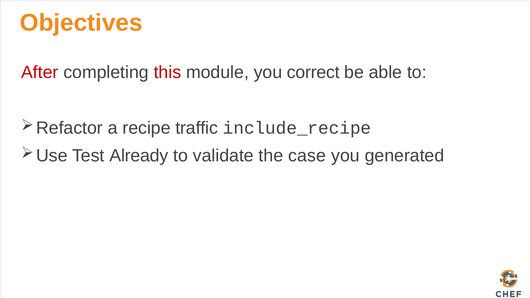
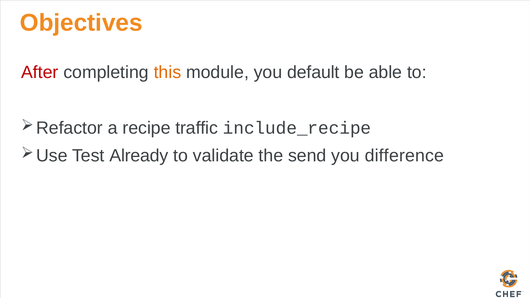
this colour: red -> orange
correct: correct -> default
case: case -> send
generated: generated -> difference
